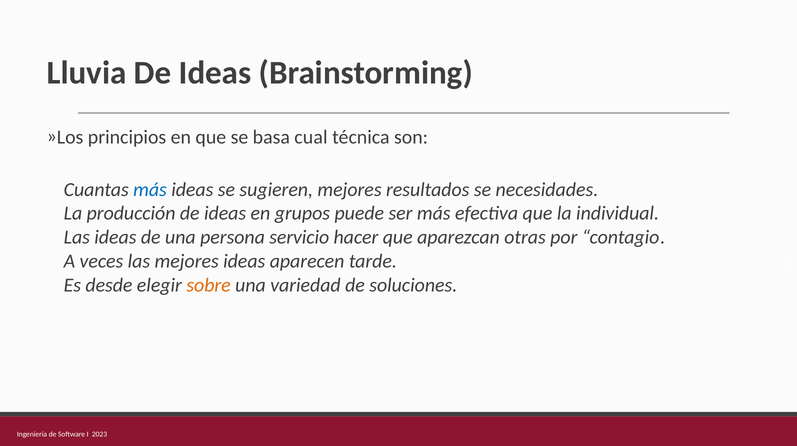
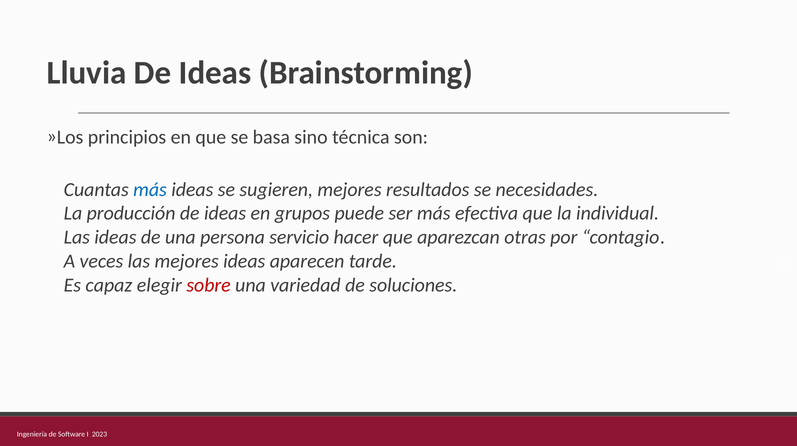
cual: cual -> sino
desde: desde -> capaz
sobre colour: orange -> red
